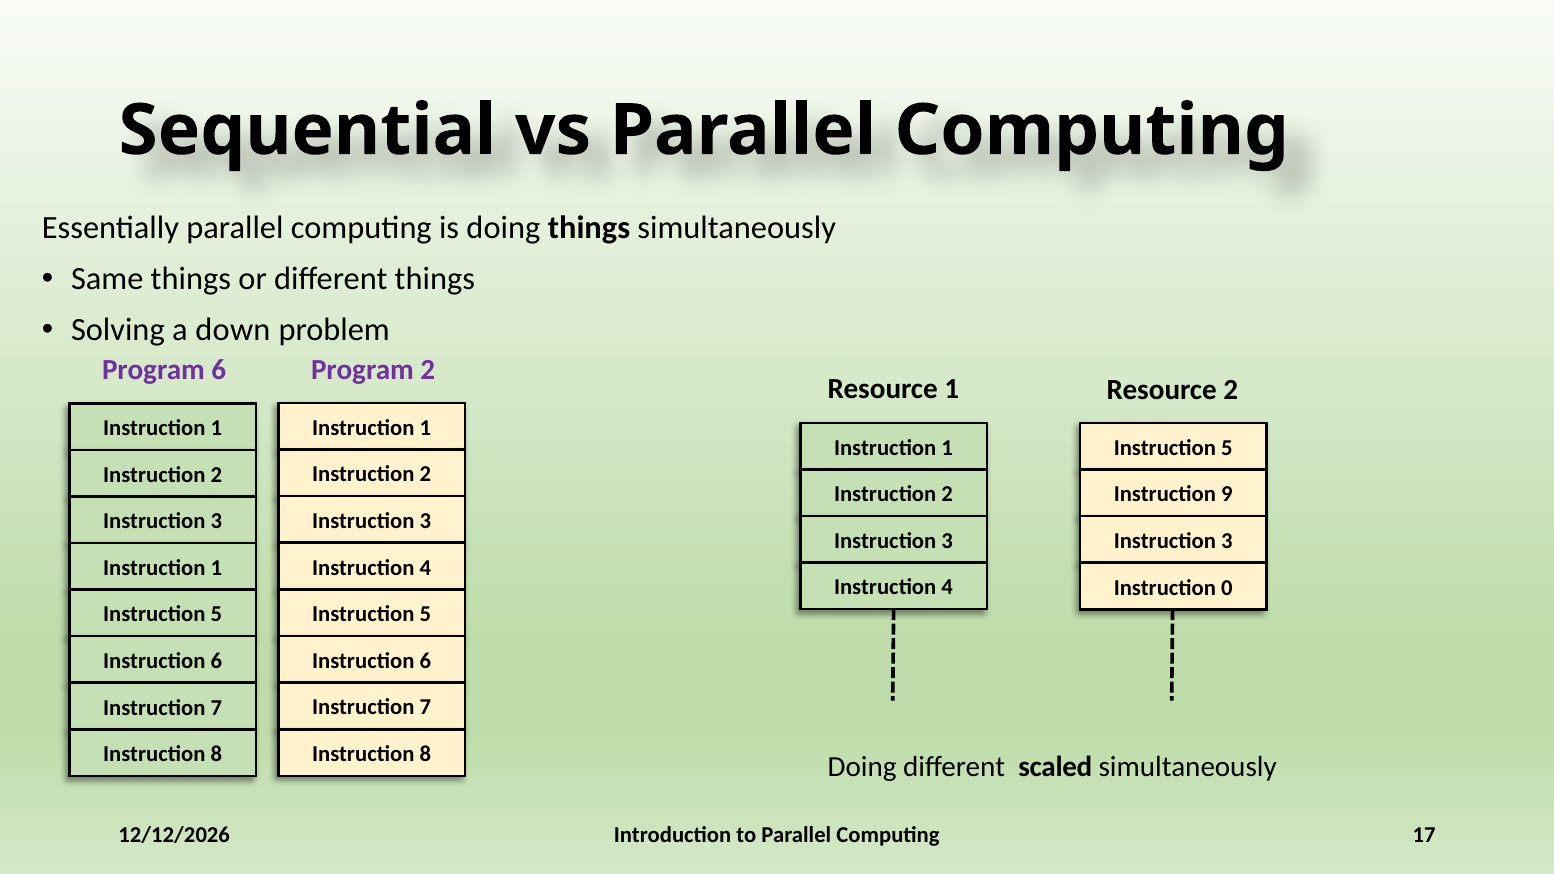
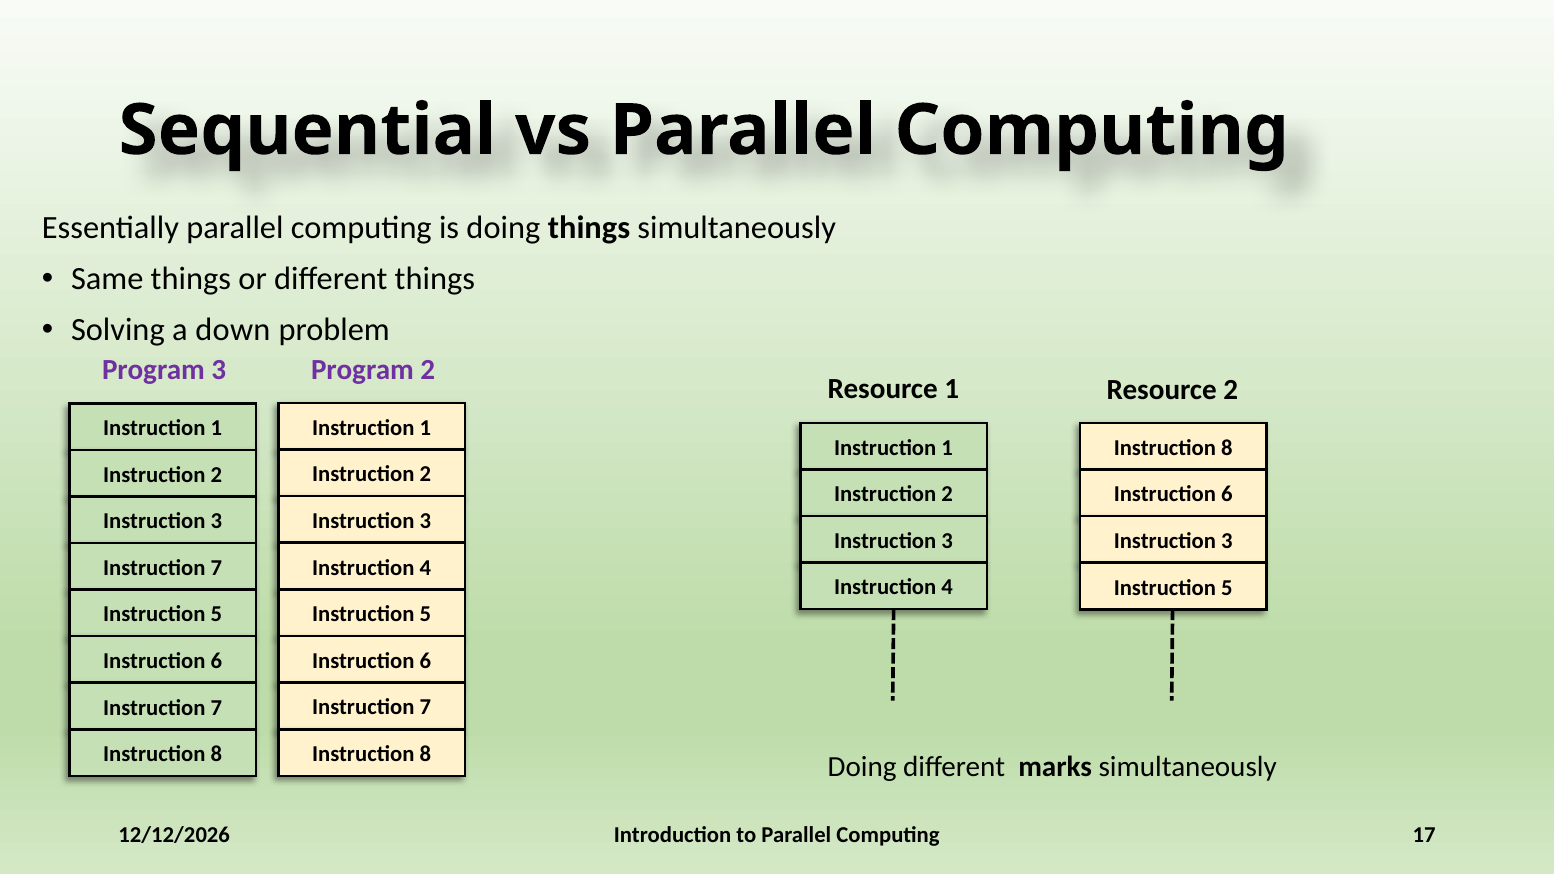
Program 6: 6 -> 3
5 at (1227, 448): 5 -> 8
9 at (1227, 495): 9 -> 6
1 at (216, 568): 1 -> 7
0 at (1227, 588): 0 -> 5
scaled: scaled -> marks
